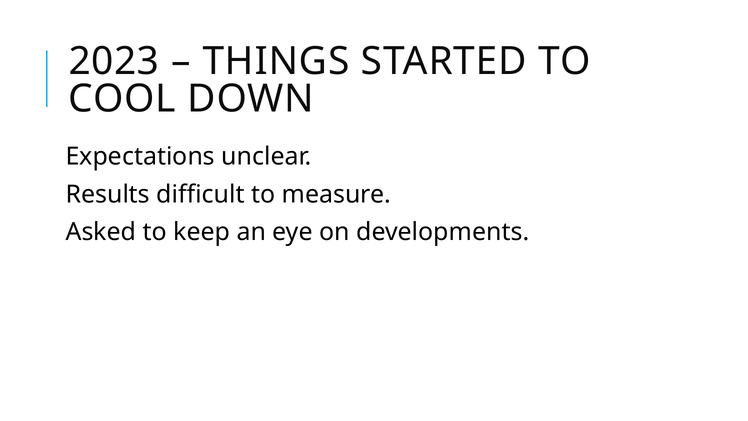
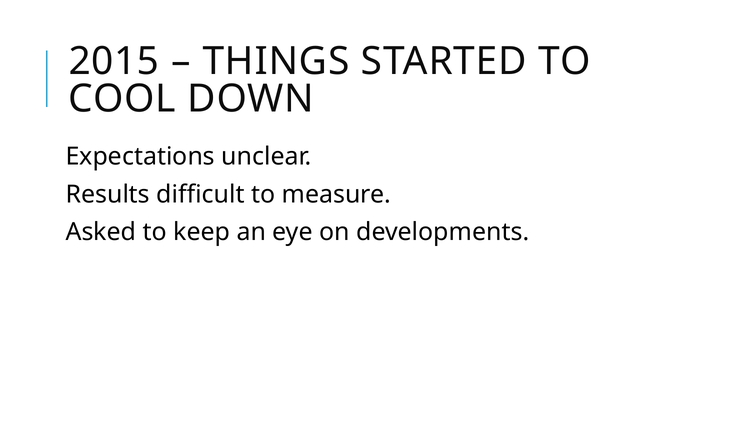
2023: 2023 -> 2015
